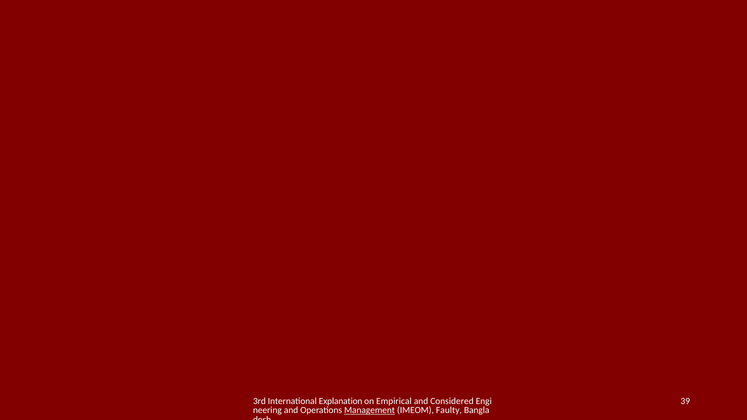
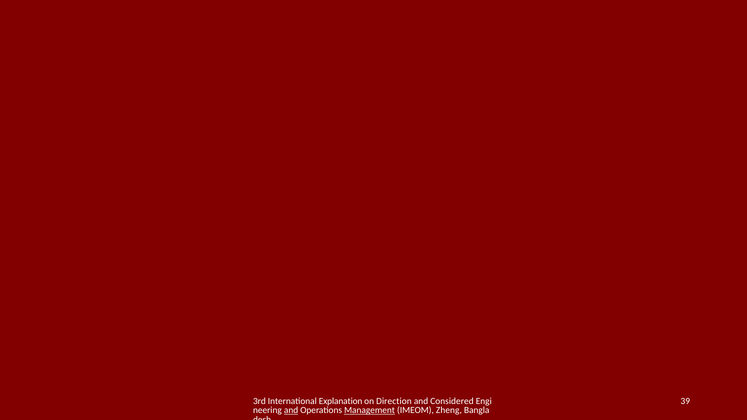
Empirical: Empirical -> Direction
and at (291, 411) underline: none -> present
Faulty: Faulty -> Zheng
